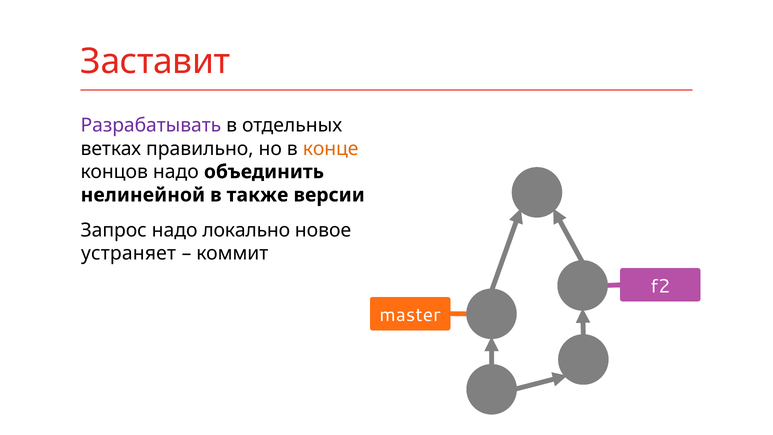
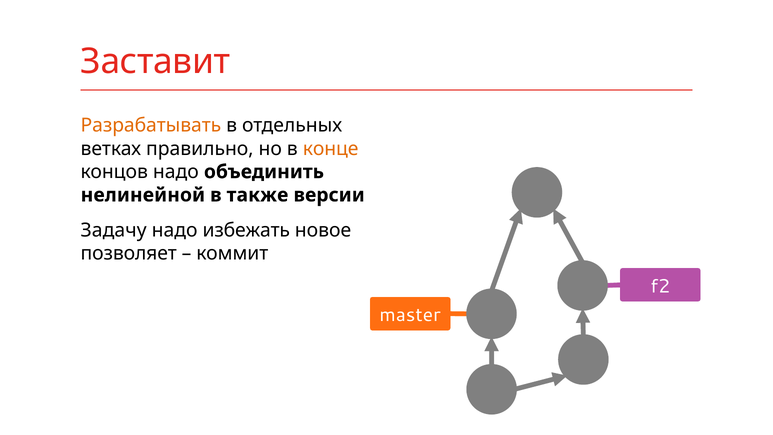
Разрабатывать colour: purple -> orange
Запрос: Запрос -> Задачу
локально: локально -> избежать
устраняет: устраняет -> позволяет
